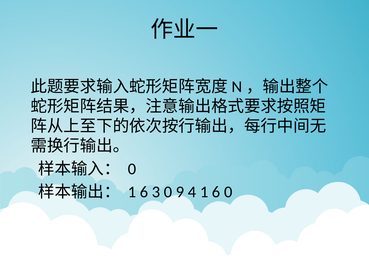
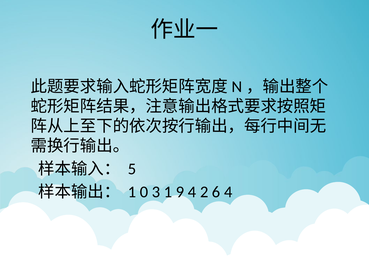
0 at (132, 169): 0 -> 5
6 at (144, 192): 6 -> 0
3 0: 0 -> 1
4 1: 1 -> 2
6 0: 0 -> 4
